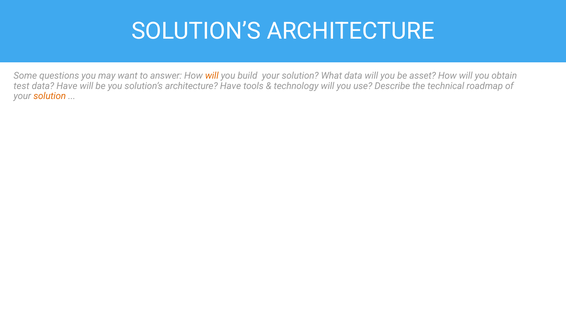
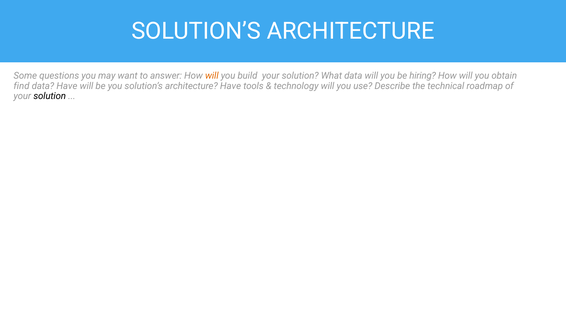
asset: asset -> hiring
test: test -> find
solution at (50, 96) colour: orange -> black
